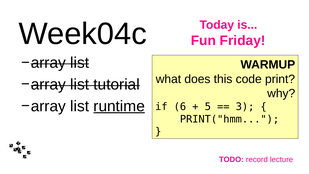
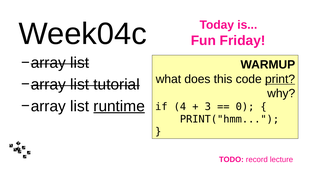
print underline: none -> present
6: 6 -> 4
5: 5 -> 3
3: 3 -> 0
